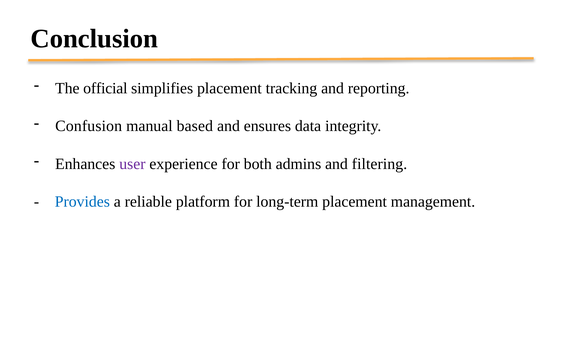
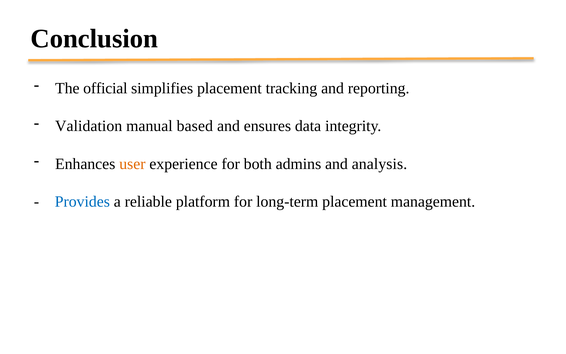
Confusion: Confusion -> Validation
user colour: purple -> orange
filtering: filtering -> analysis
